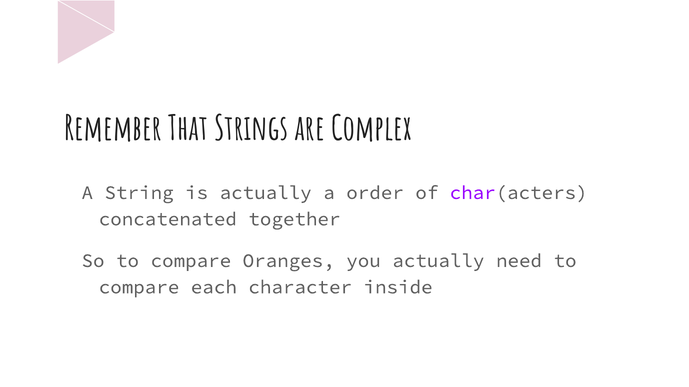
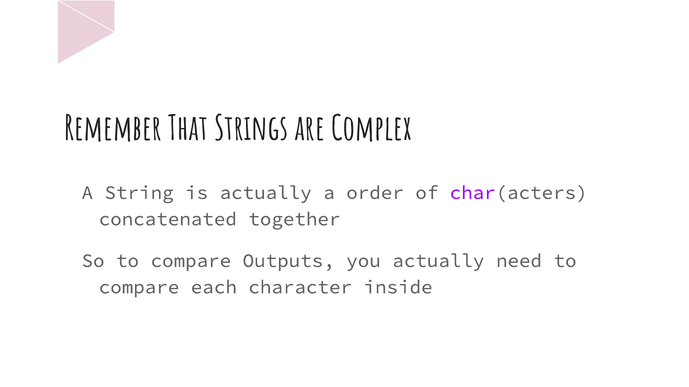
Oranges: Oranges -> Outputs
